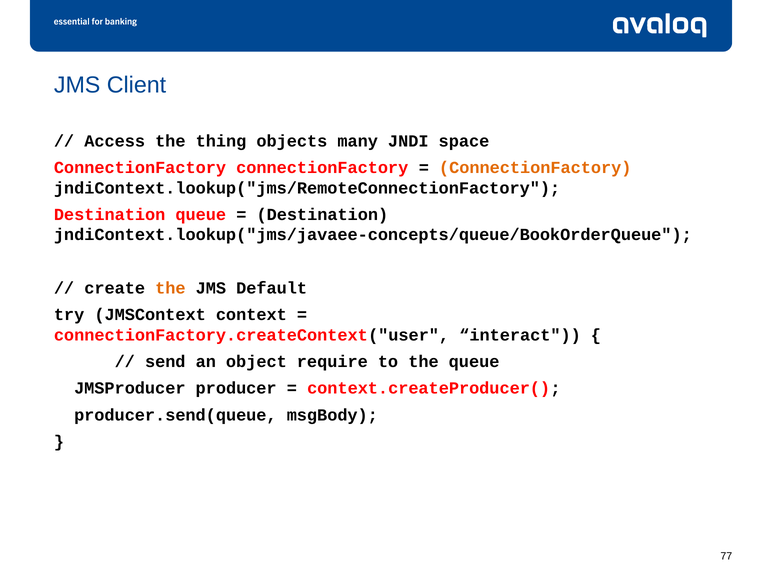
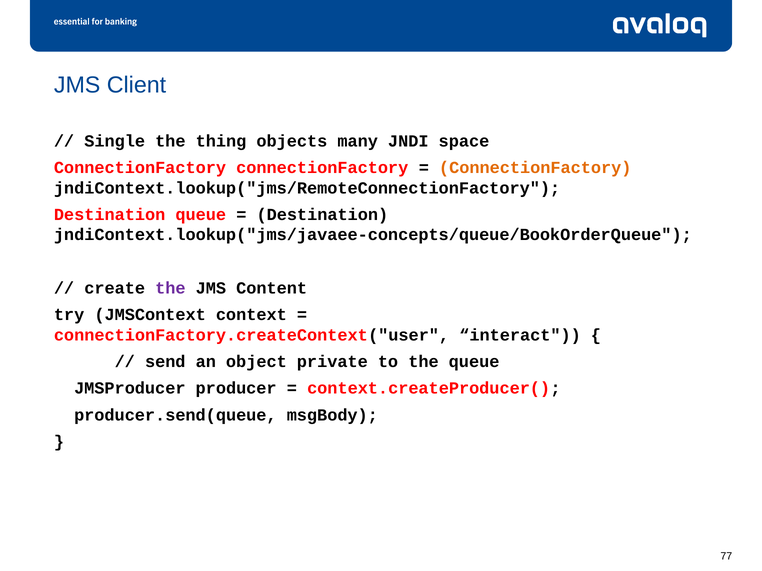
Access: Access -> Single
the at (170, 288) colour: orange -> purple
Default: Default -> Content
require: require -> private
